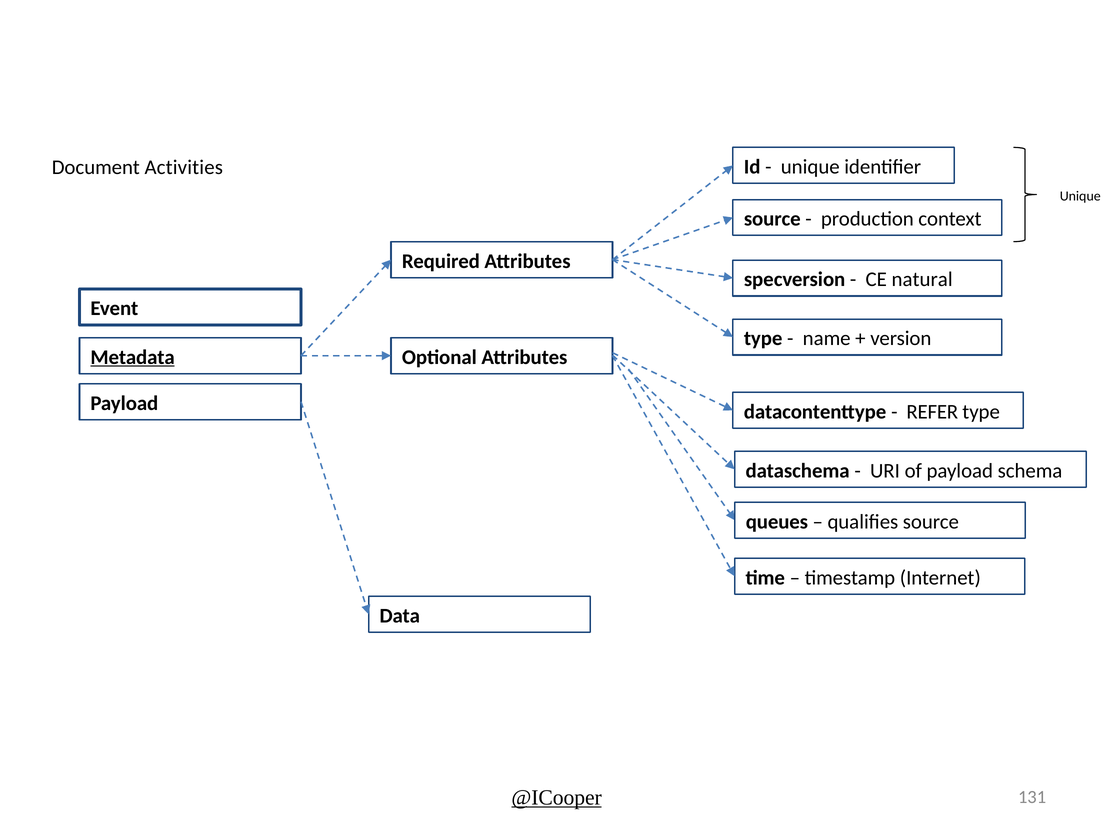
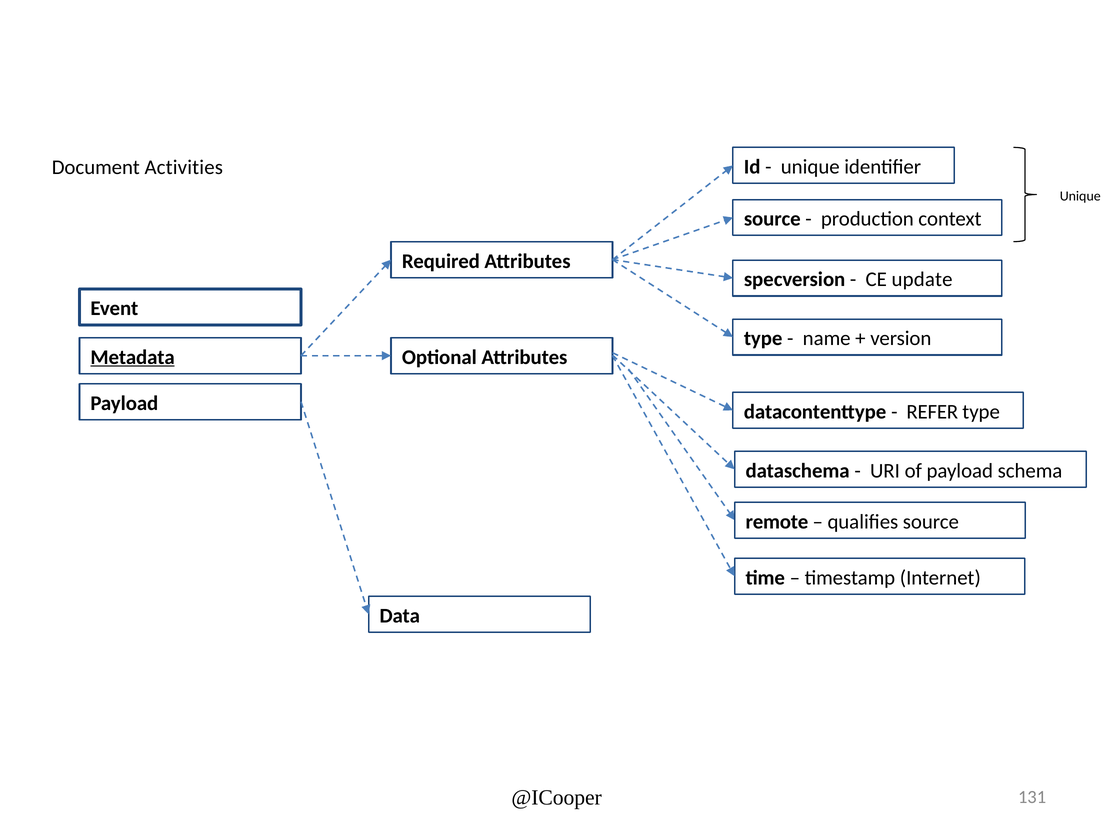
natural: natural -> update
queues: queues -> remote
@ICooper underline: present -> none
